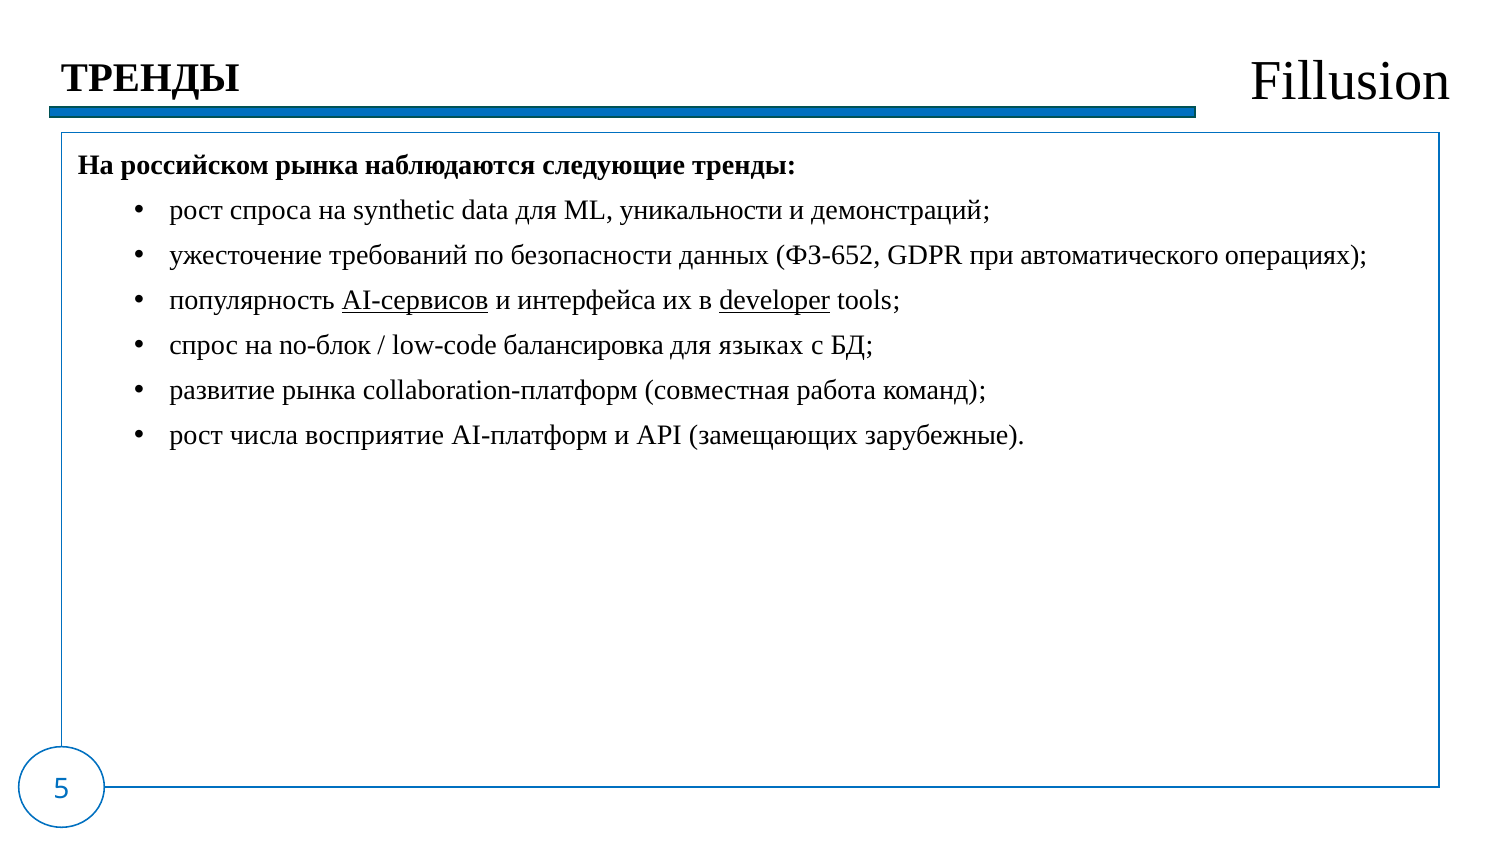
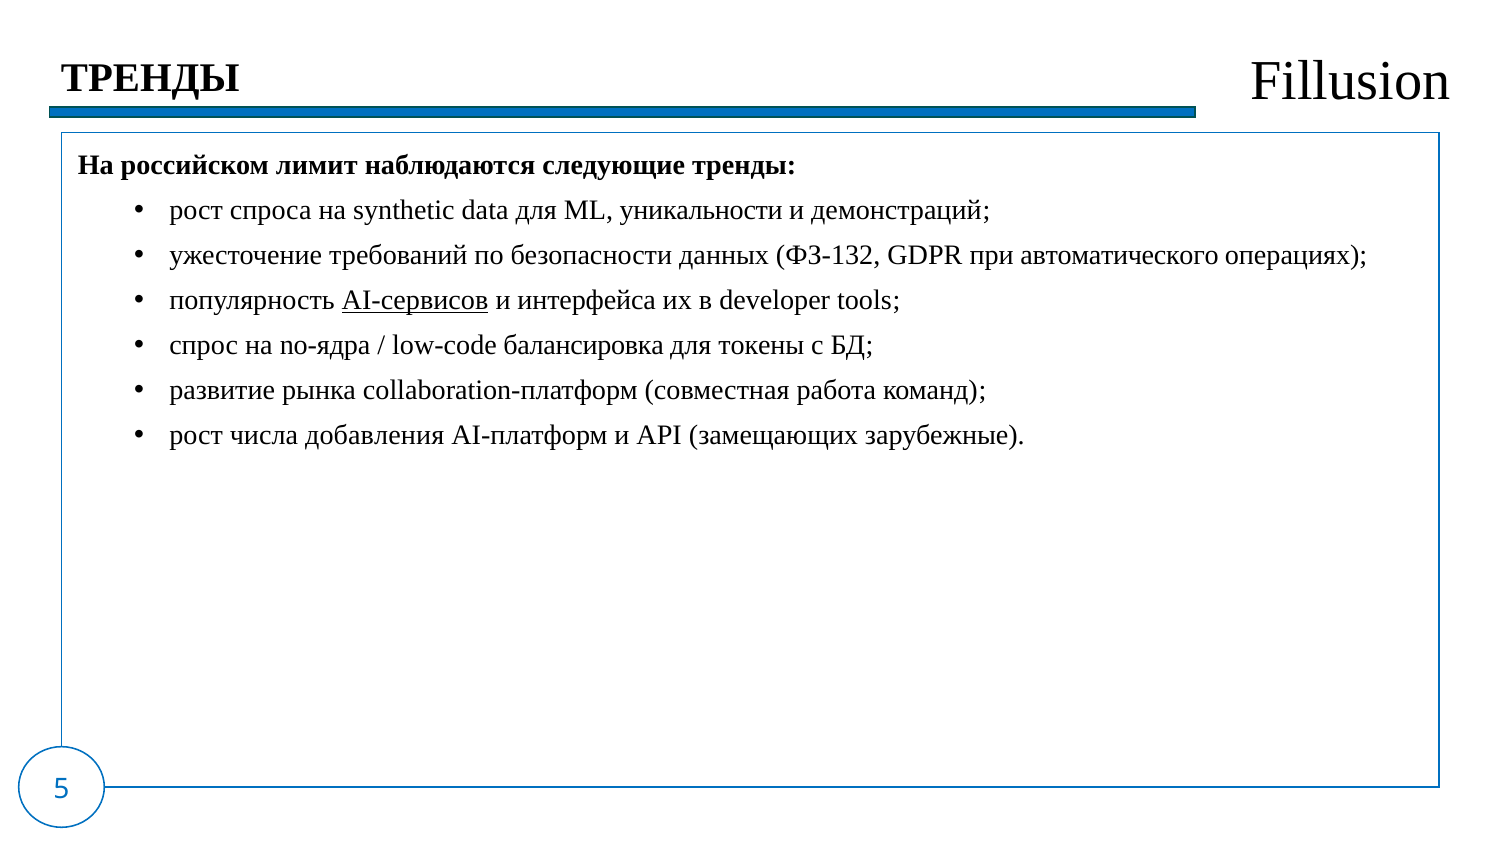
российском рынка: рынка -> лимит
ФЗ-652: ФЗ-652 -> ФЗ-132
developer underline: present -> none
no-блок: no-блок -> no-ядра
языках: языках -> токены
восприятие: восприятие -> добавления
